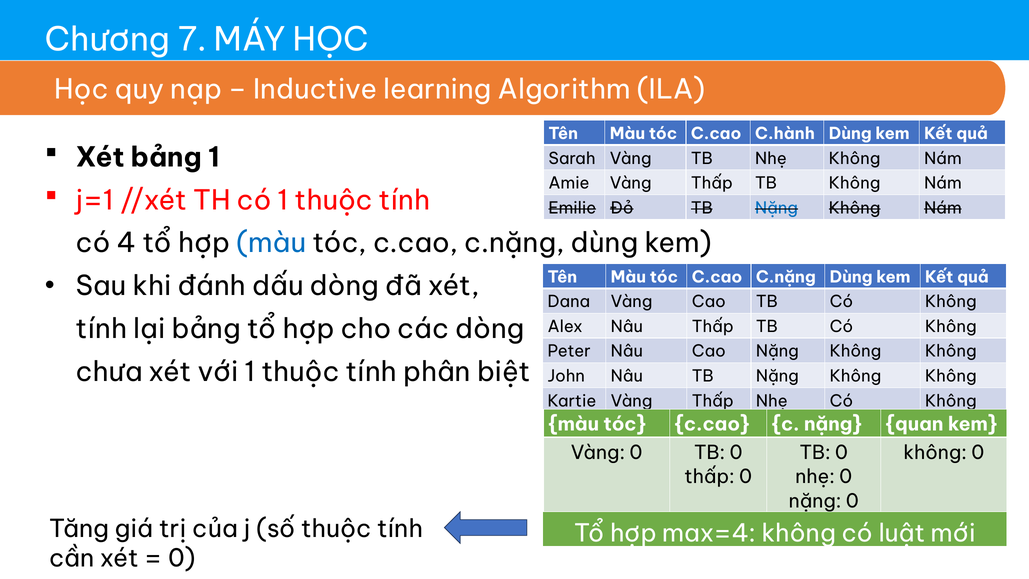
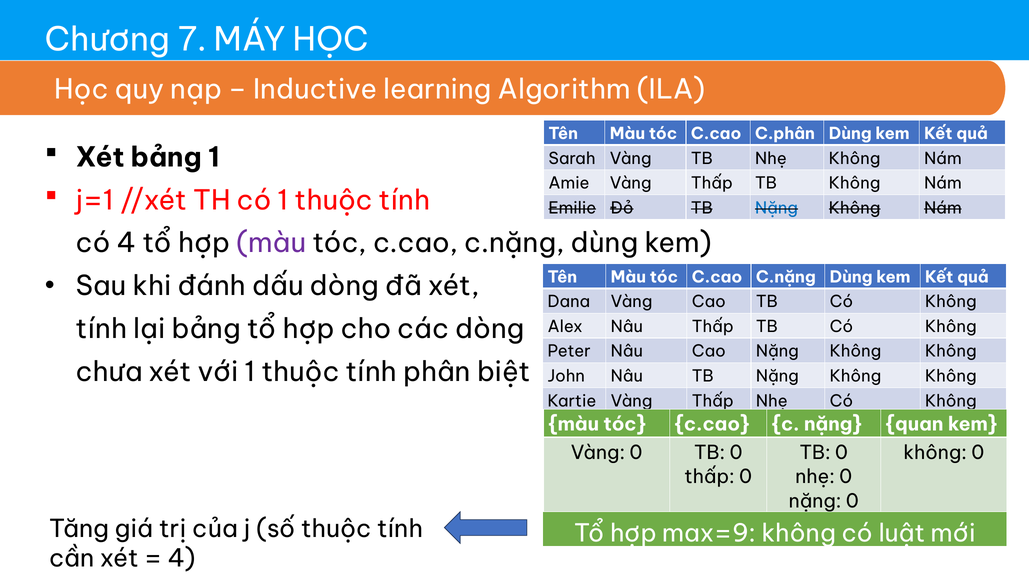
C.hành: C.hành -> C.phân
màu at (271, 243) colour: blue -> purple
max=4: max=4 -> max=9
0 at (182, 559): 0 -> 4
